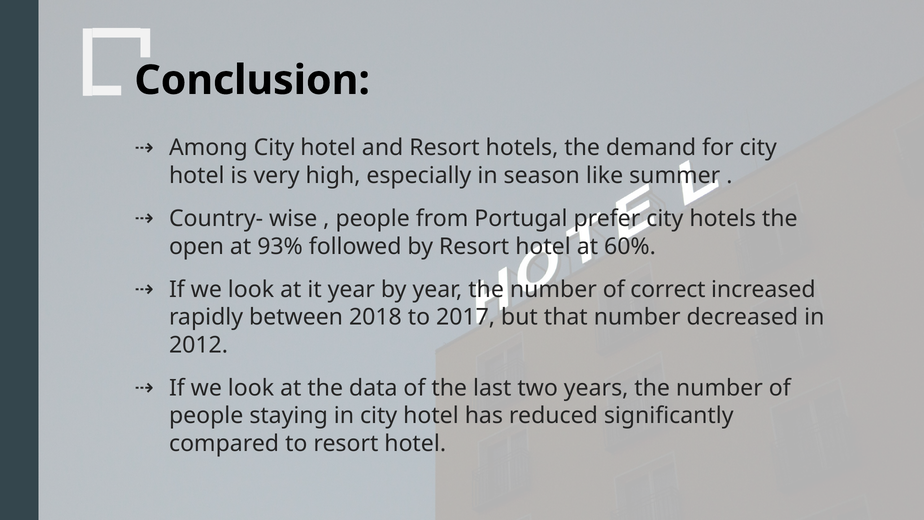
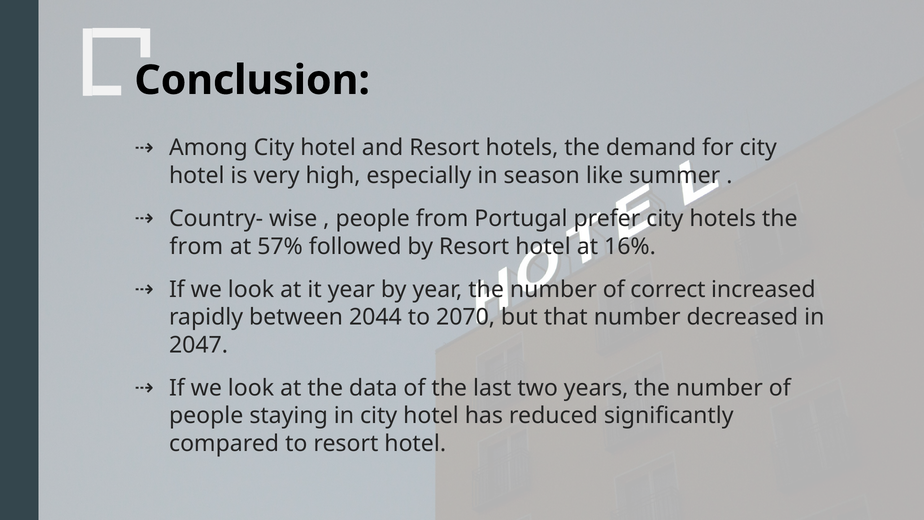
open at (197, 246): open -> from
93%: 93% -> 57%
60%: 60% -> 16%
2018: 2018 -> 2044
2017: 2017 -> 2070
2012: 2012 -> 2047
